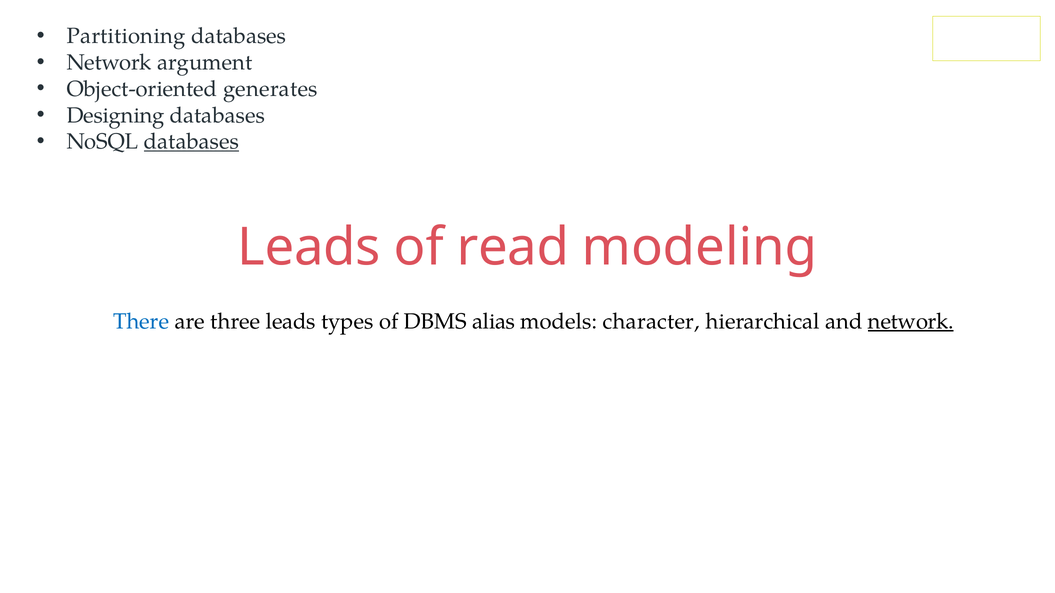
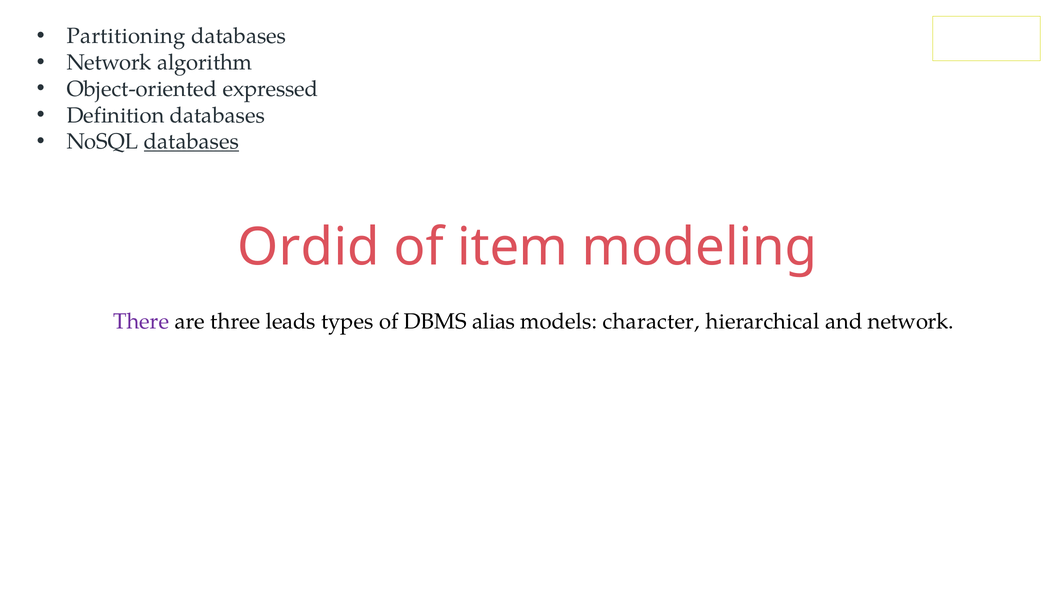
argument: argument -> algorithm
generates: generates -> expressed
Designing: Designing -> Definition
Leads at (309, 247): Leads -> Ordid
read: read -> item
There colour: blue -> purple
network at (911, 322) underline: present -> none
